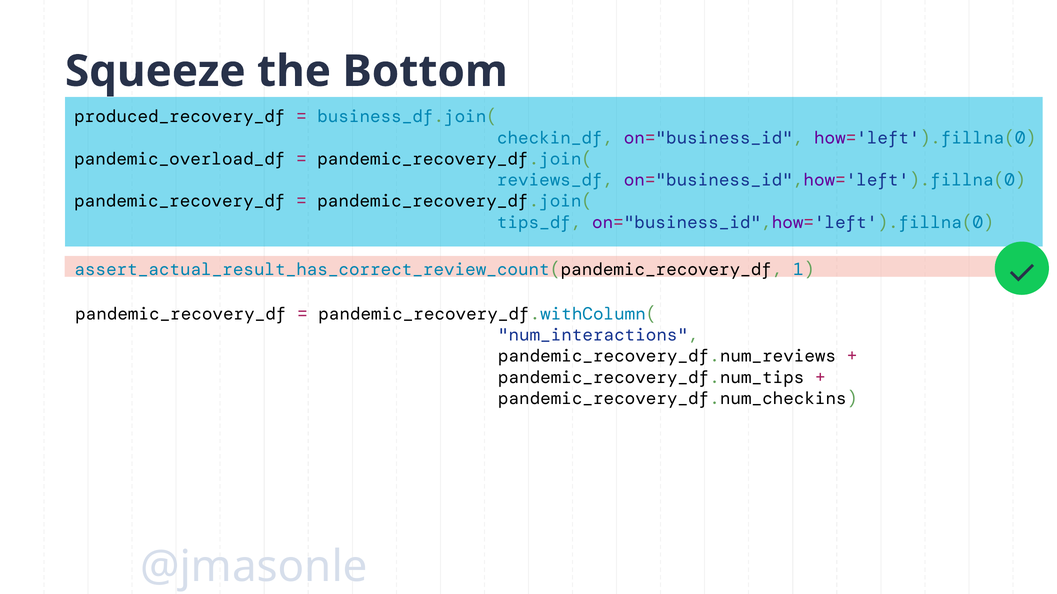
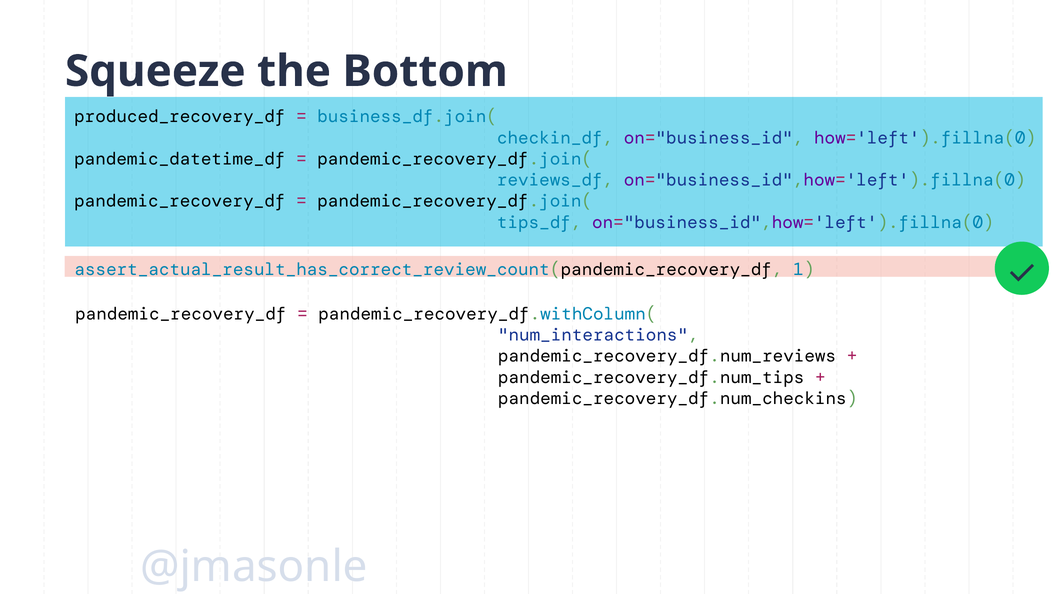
pandemic_overload_df: pandemic_overload_df -> pandemic_datetime_df
